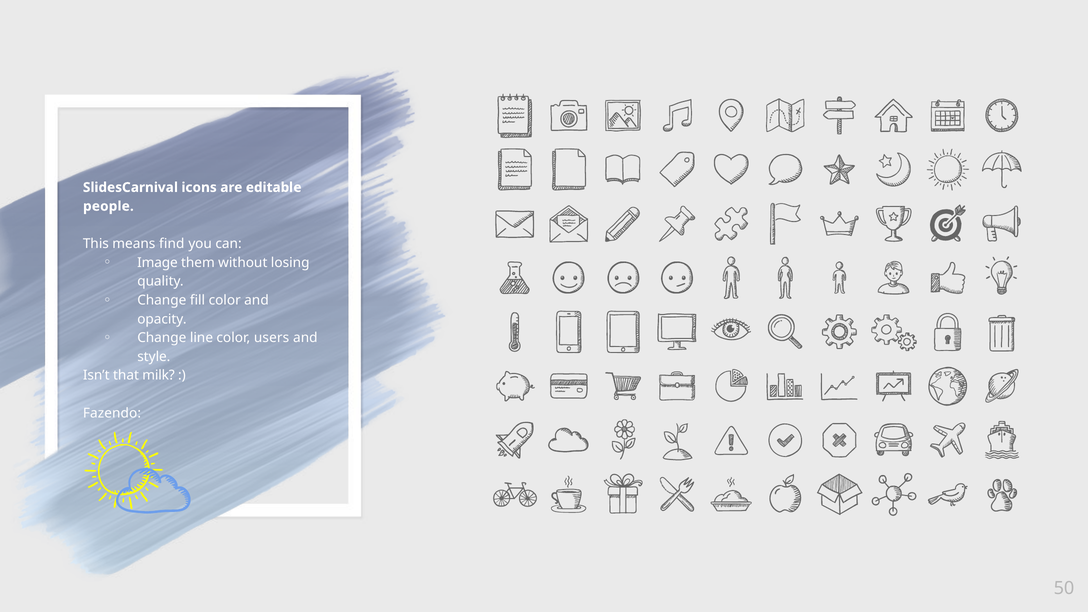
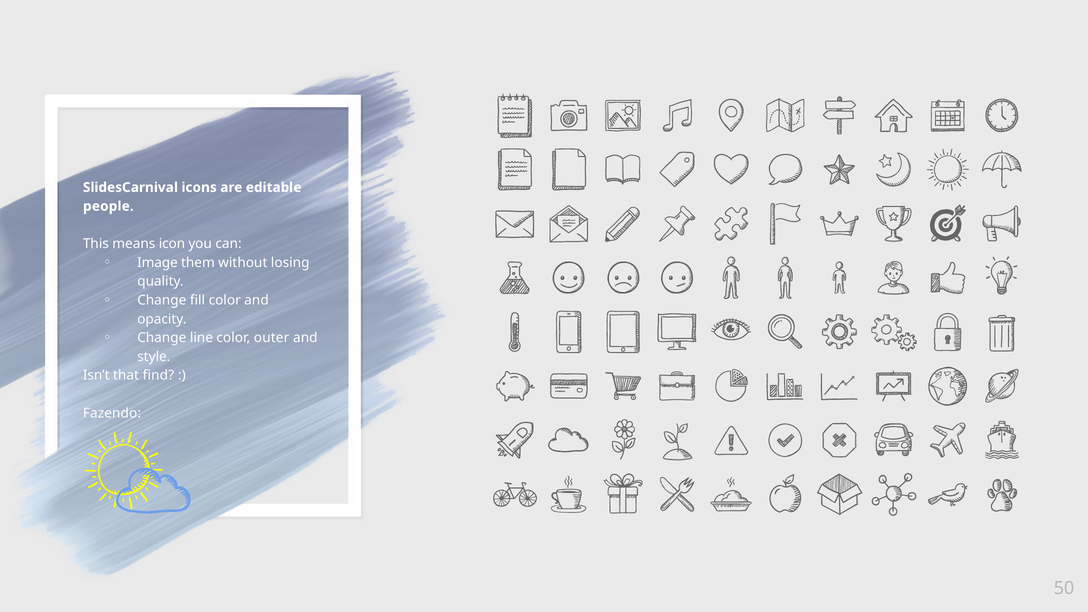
find: find -> icon
users: users -> outer
milk: milk -> find
